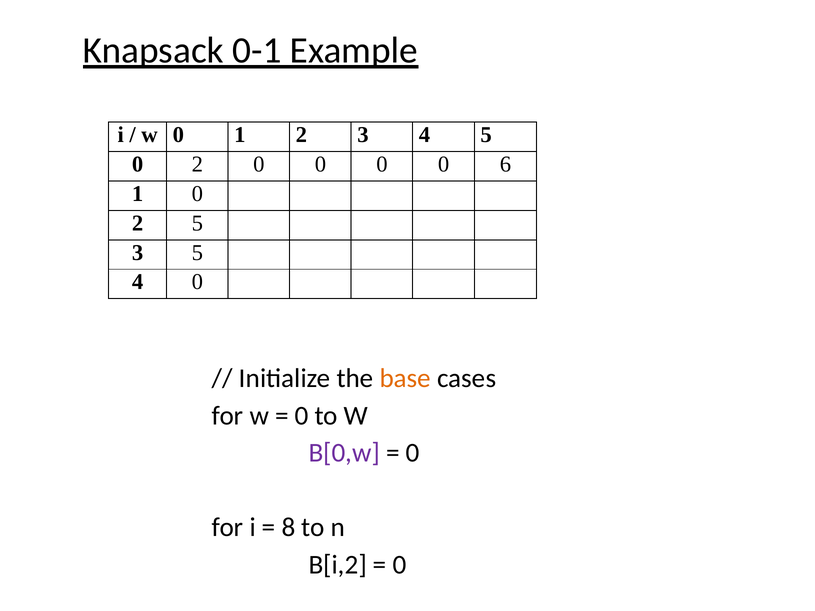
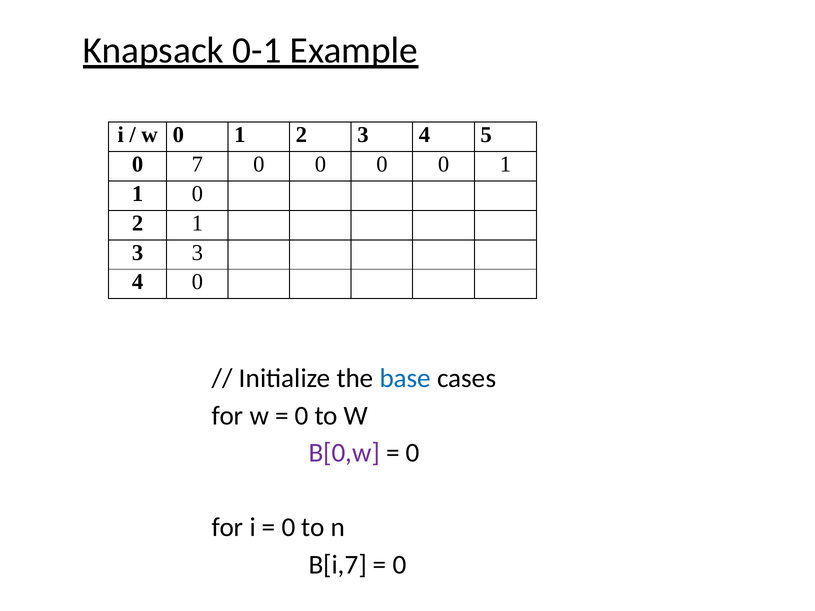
2 at (197, 164): 2 -> 7
0 0 6: 6 -> 1
2 5: 5 -> 1
3 5: 5 -> 3
base colour: orange -> blue
8 at (288, 528): 8 -> 0
B[i,2: B[i,2 -> B[i,7
